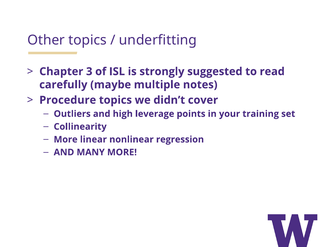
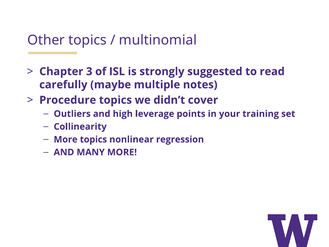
underfitting: underfitting -> multinomial
More linear: linear -> topics
